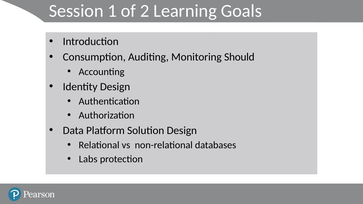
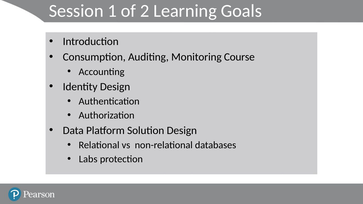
Should: Should -> Course
